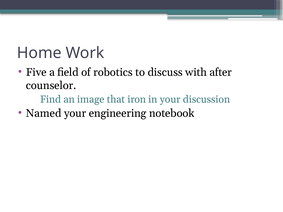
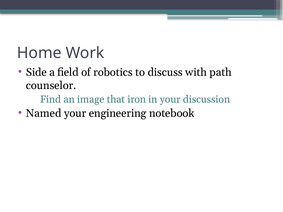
Five: Five -> Side
after: after -> path
